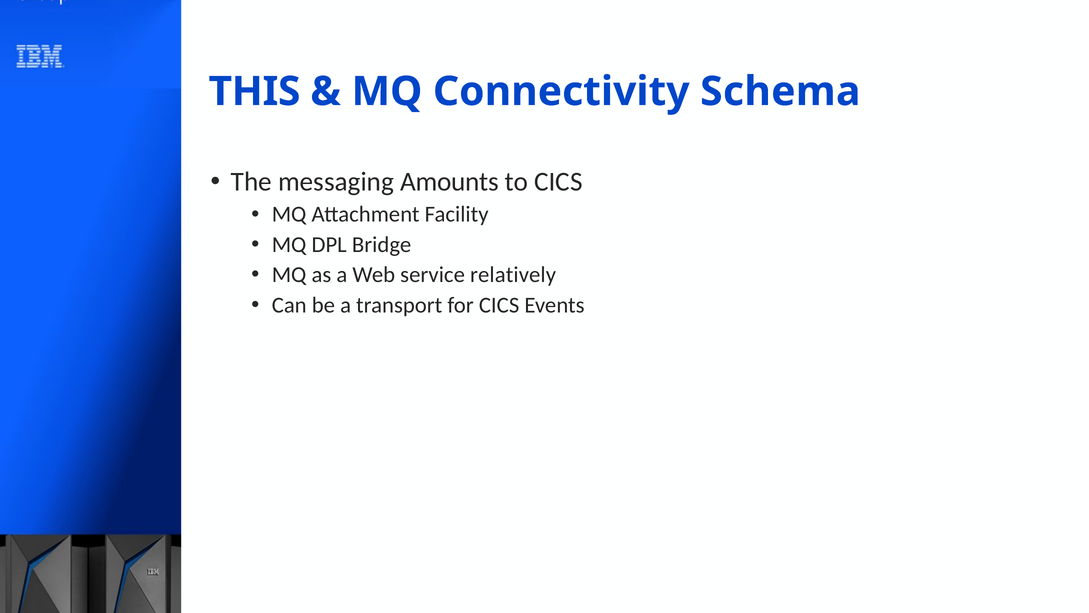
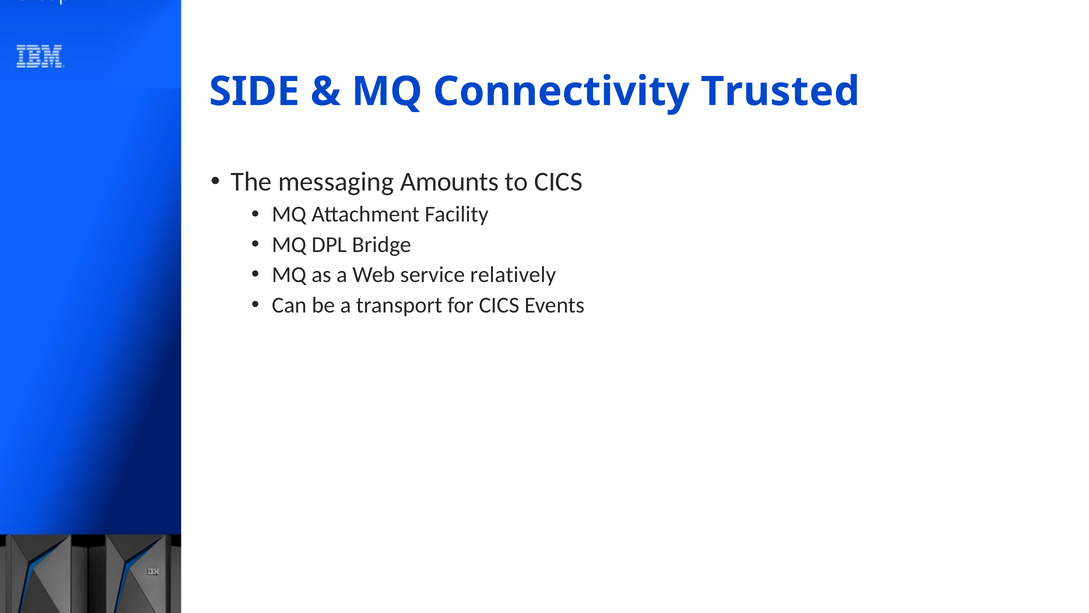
THIS: THIS -> SIDE
Schema: Schema -> Trusted
